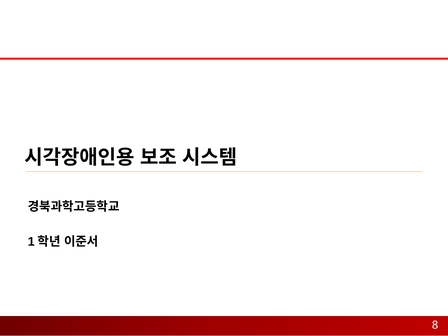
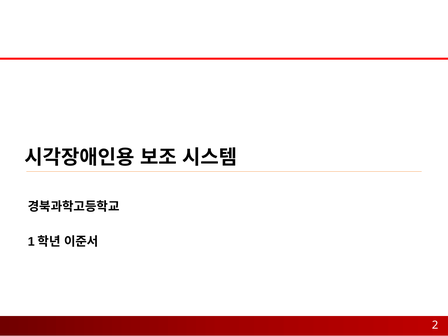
8: 8 -> 2
